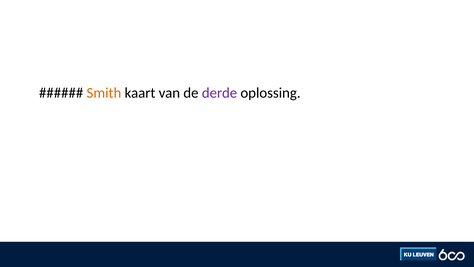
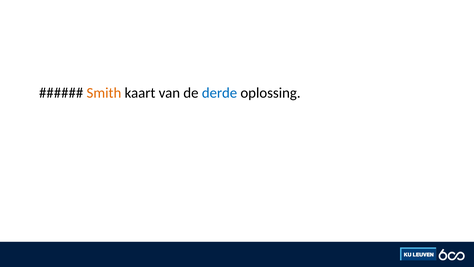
derde colour: purple -> blue
